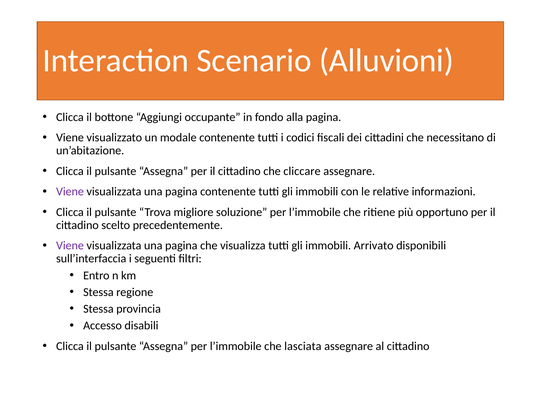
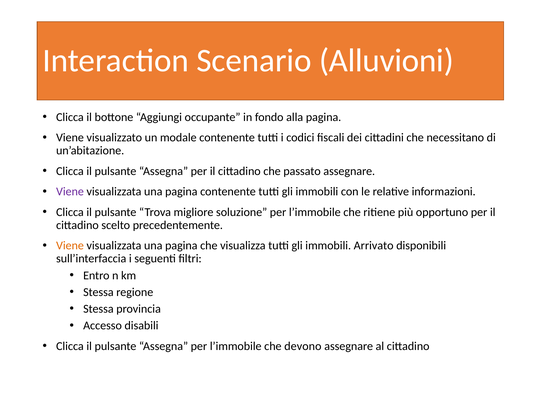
cliccare: cliccare -> passato
Viene at (70, 246) colour: purple -> orange
lasciata: lasciata -> devono
